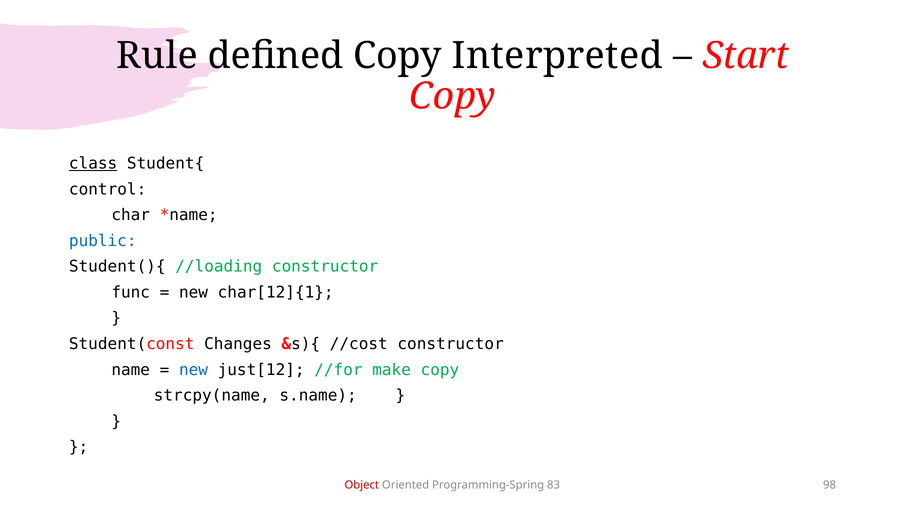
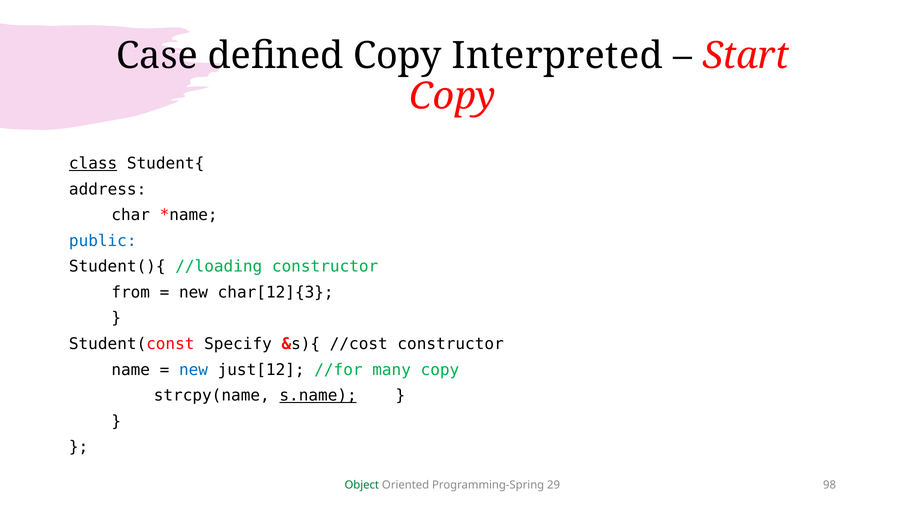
Rule: Rule -> Case
control: control -> address
func: func -> from
char[12]{1: char[12]{1 -> char[12]{3
Changes: Changes -> Specify
make: make -> many
s.name underline: none -> present
Object colour: red -> green
83: 83 -> 29
